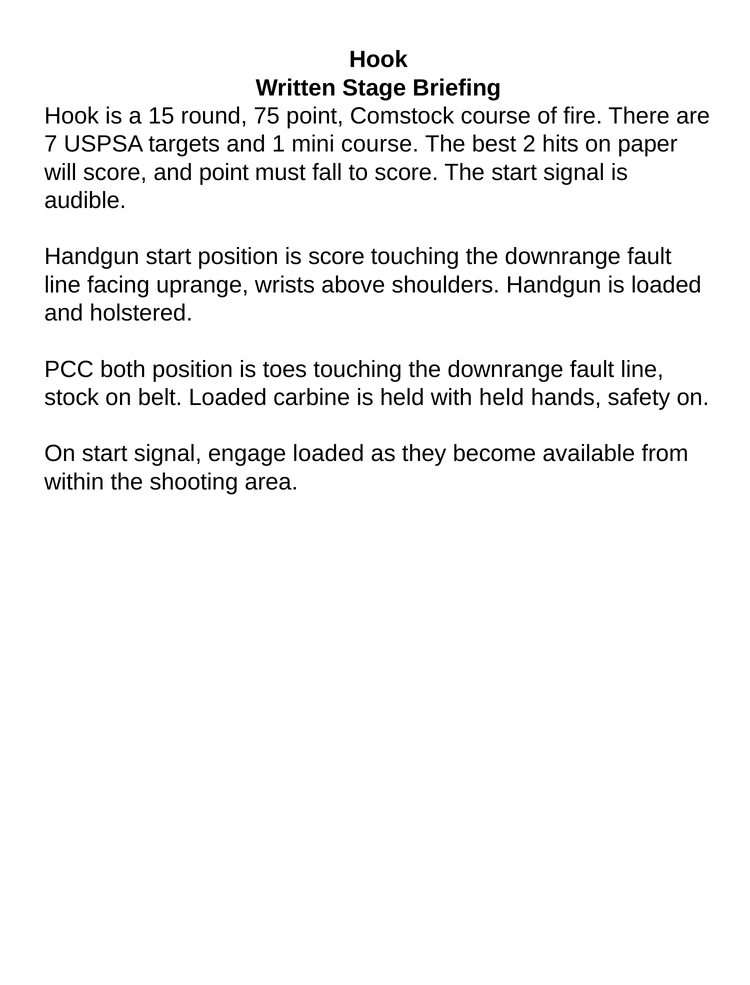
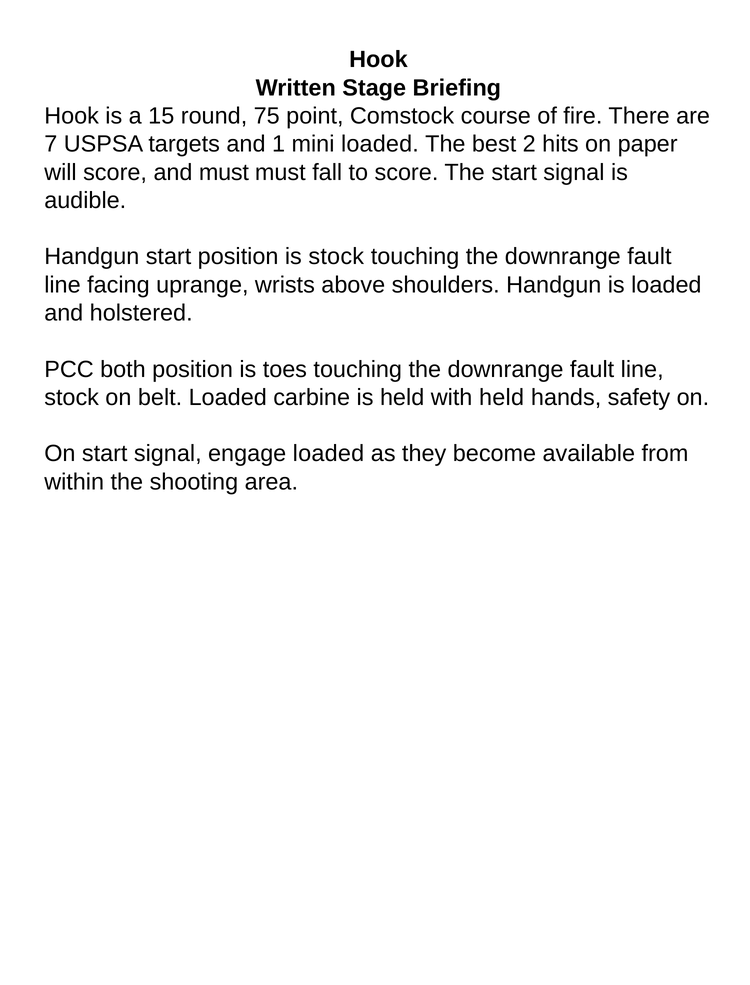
mini course: course -> loaded
and point: point -> must
is score: score -> stock
